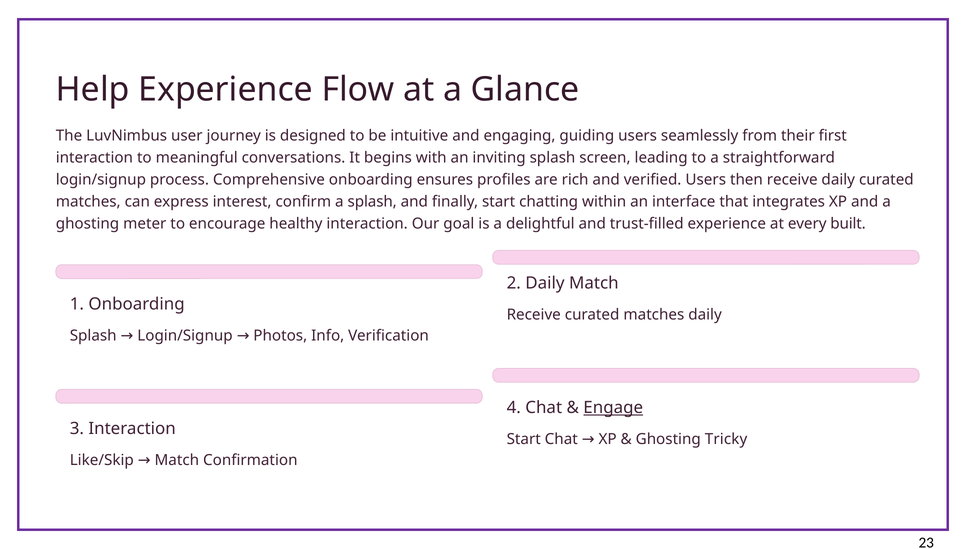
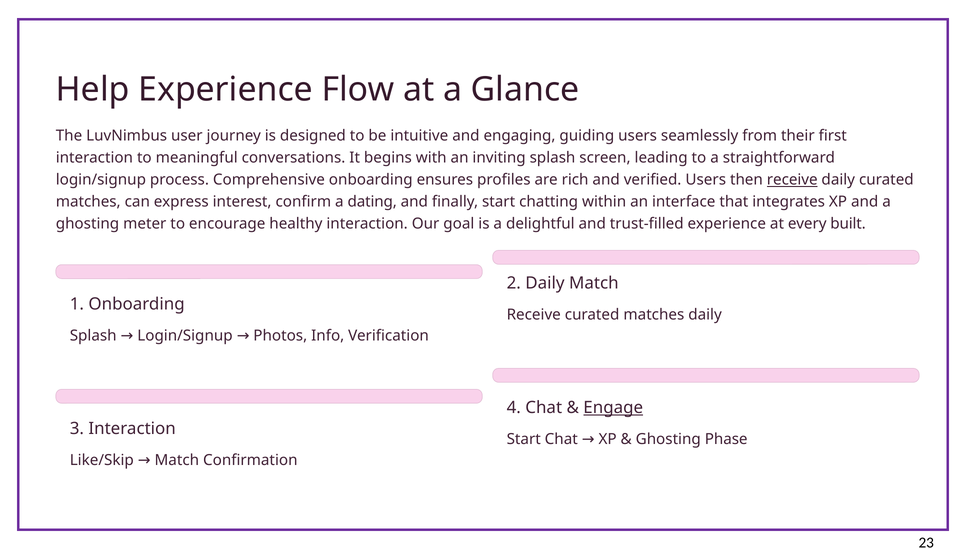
receive at (792, 180) underline: none -> present
a splash: splash -> dating
Tricky: Tricky -> Phase
